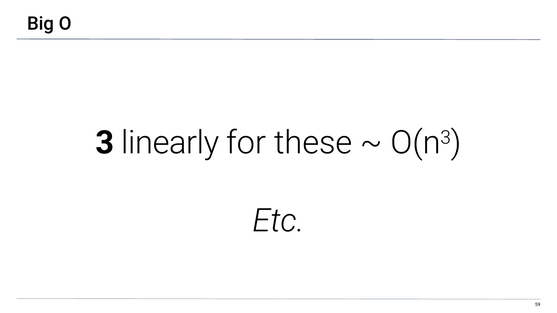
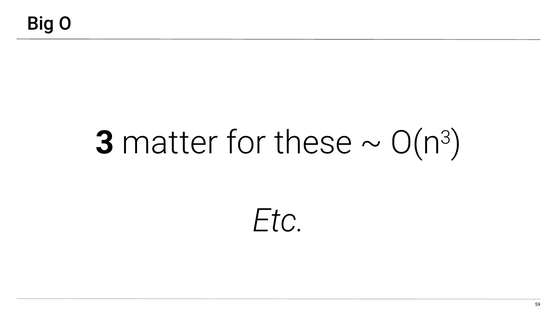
linearly: linearly -> matter
